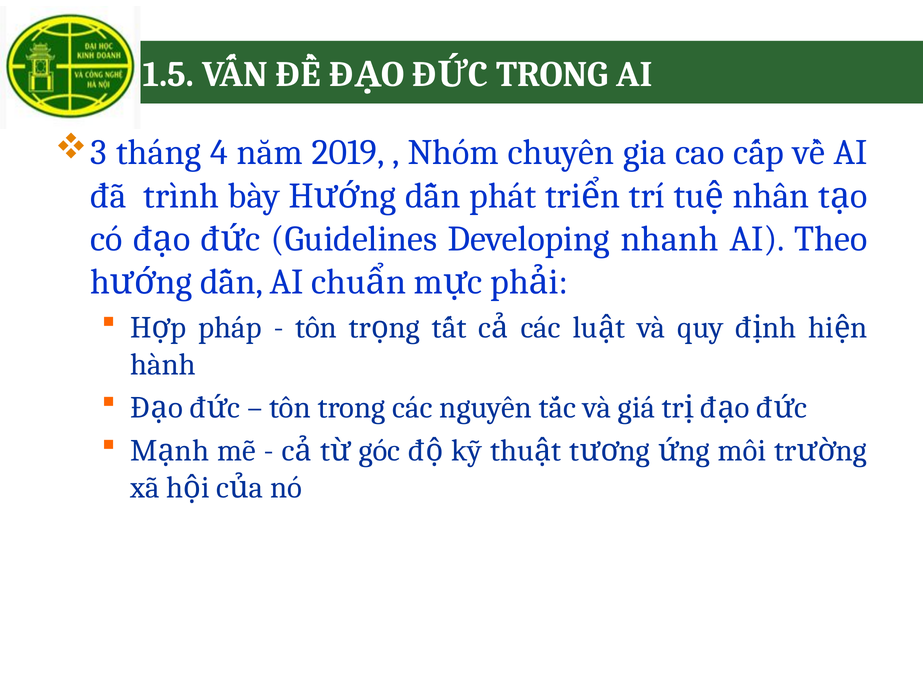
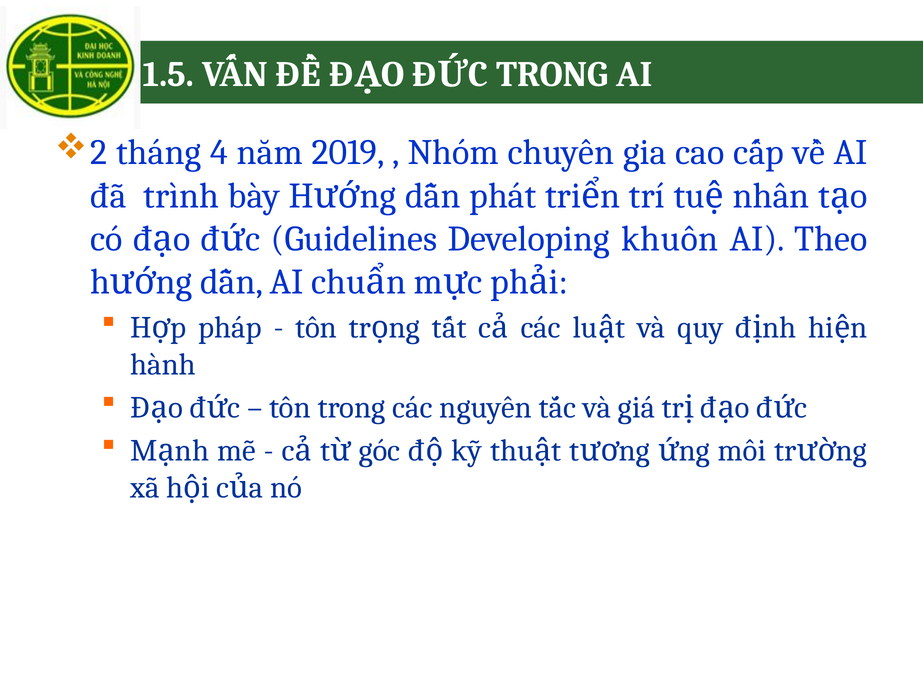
3: 3 -> 2
nhanh: nhanh -> khuôn
